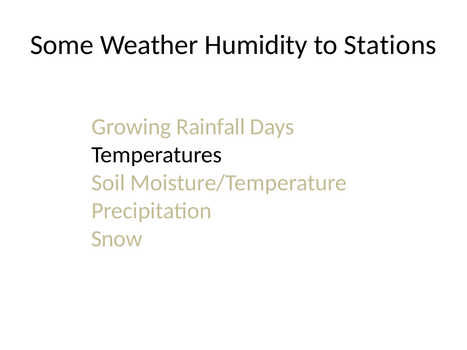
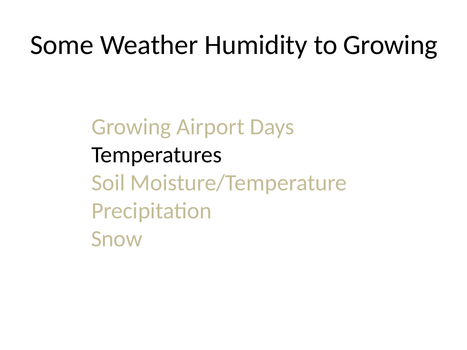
to Stations: Stations -> Growing
Rainfall: Rainfall -> Airport
